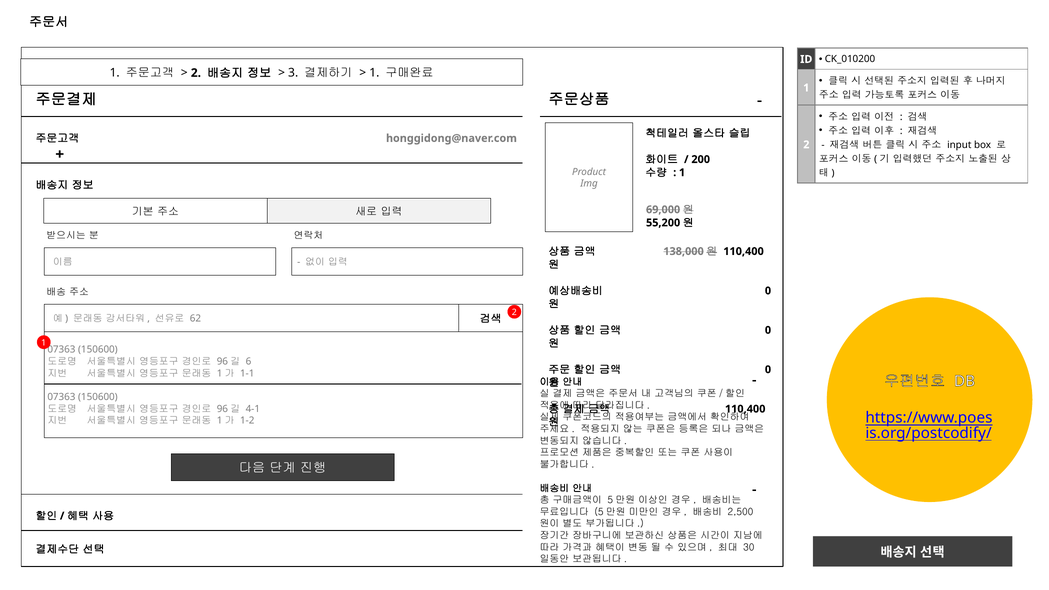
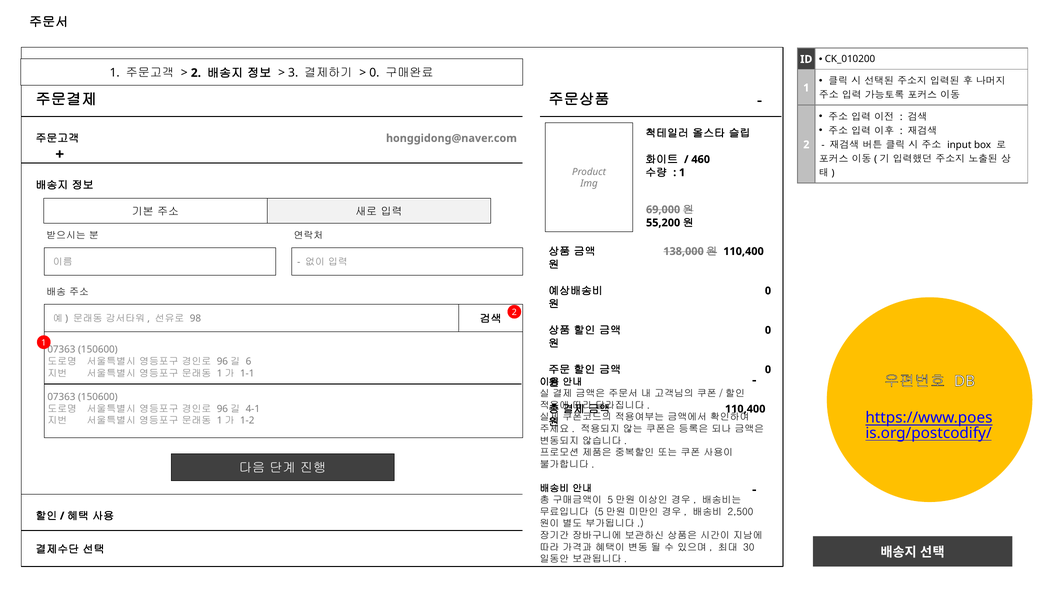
1 at (374, 73): 1 -> 0
200: 200 -> 460
62: 62 -> 98
